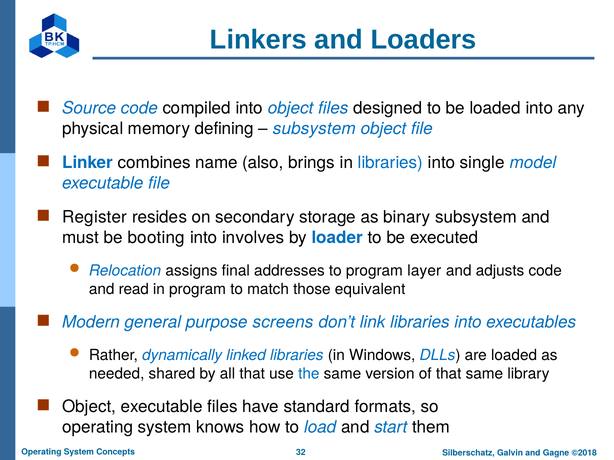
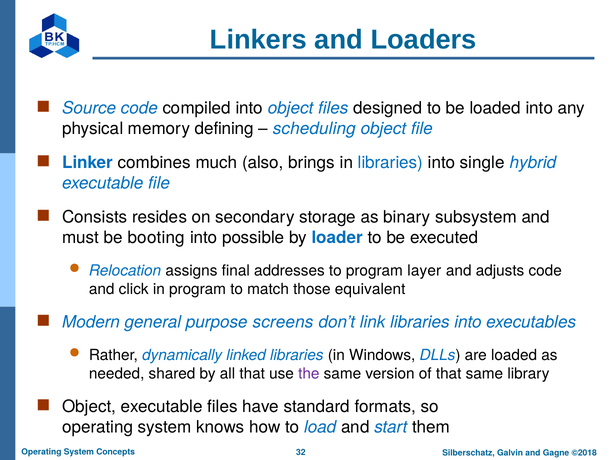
subsystem at (314, 129): subsystem -> scheduling
name: name -> much
model: model -> hybrid
Register: Register -> Consists
involves: involves -> possible
read: read -> click
the colour: blue -> purple
